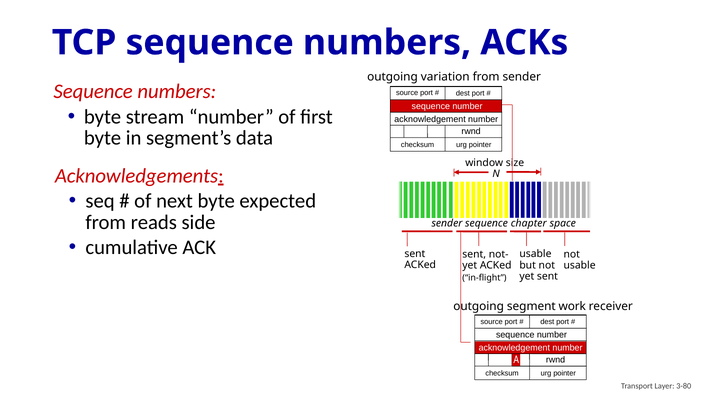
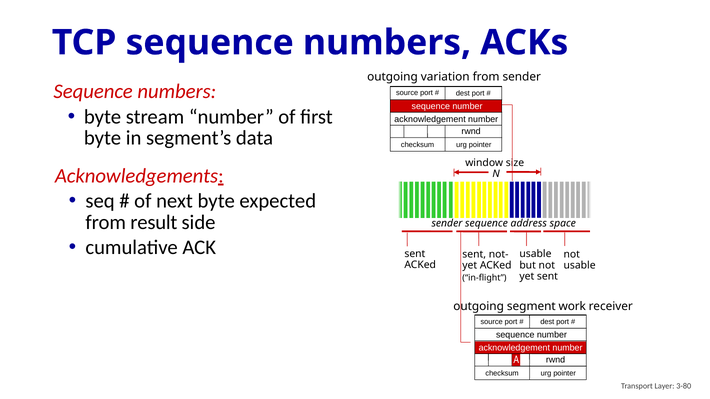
reads: reads -> result
chapter: chapter -> address
